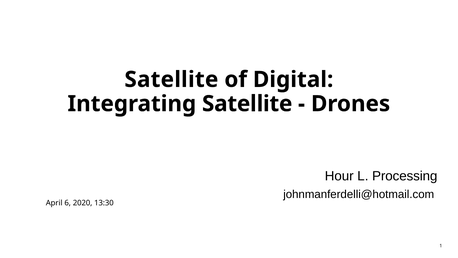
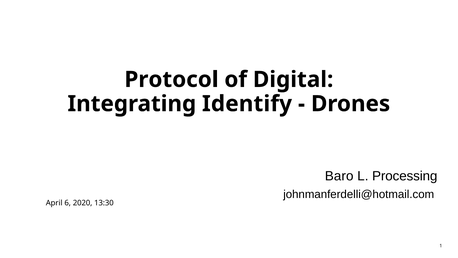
Satellite at (171, 79): Satellite -> Protocol
Integrating Satellite: Satellite -> Identify
Hour: Hour -> Baro
